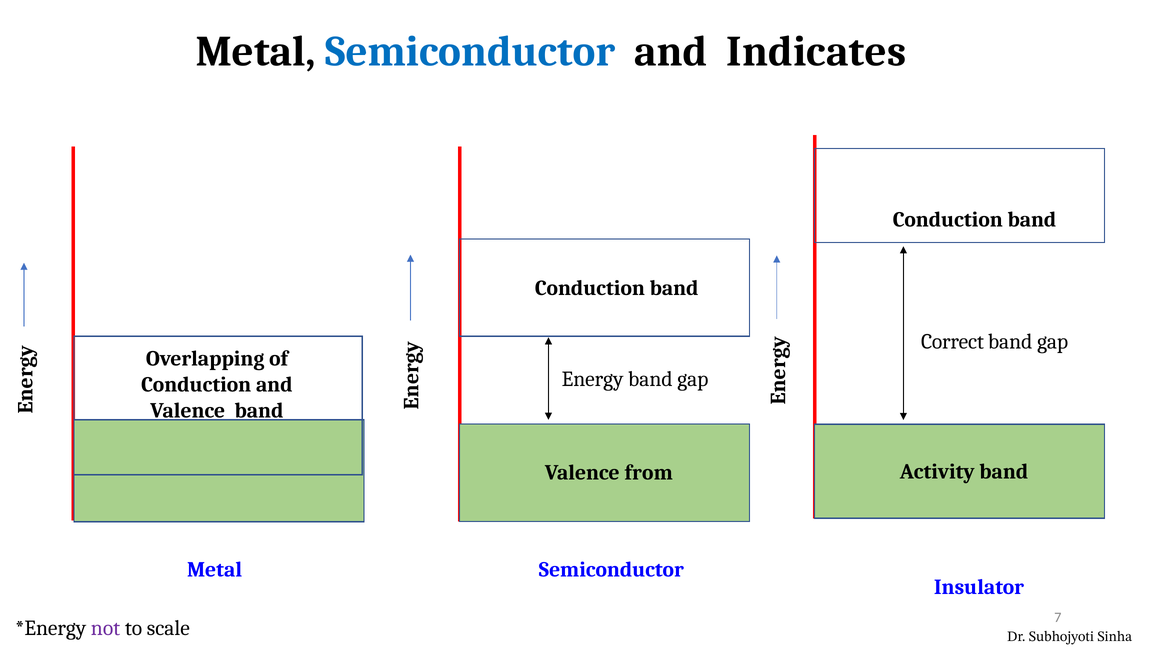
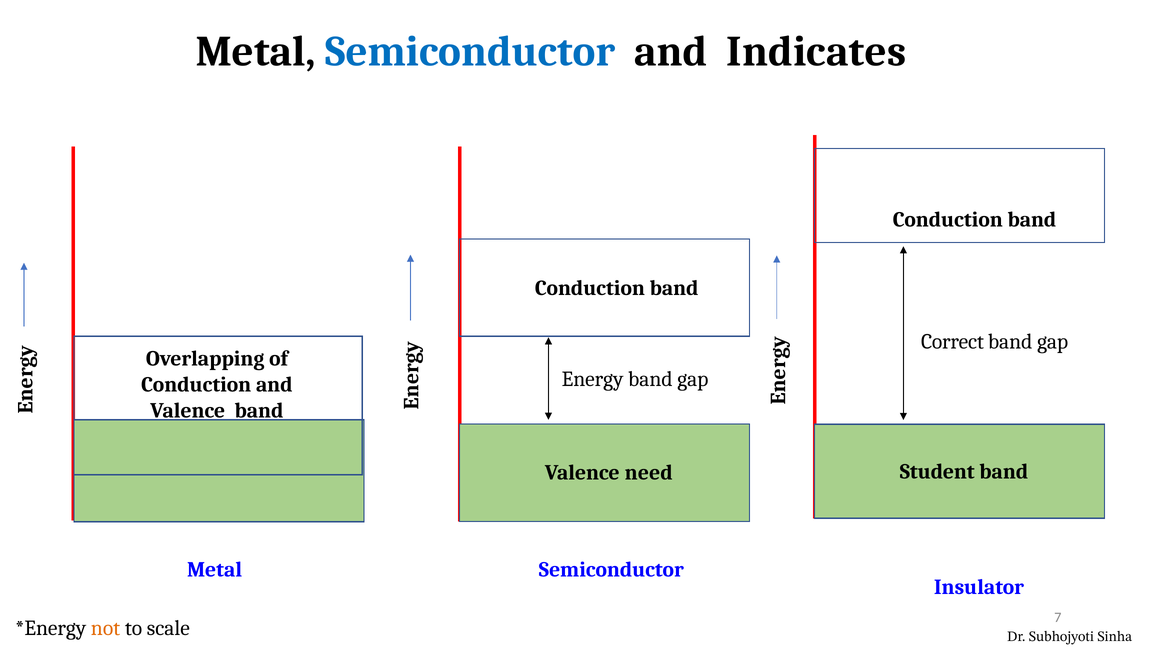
Activity: Activity -> Student
from: from -> need
not colour: purple -> orange
